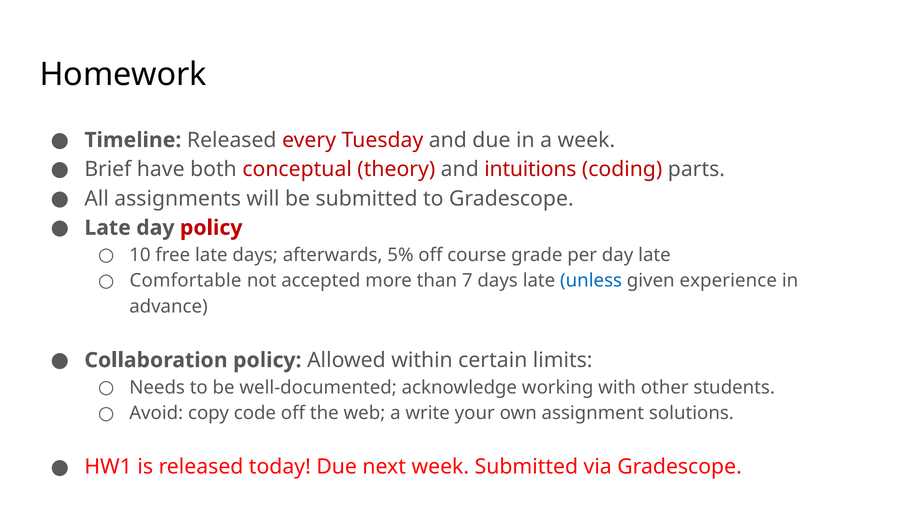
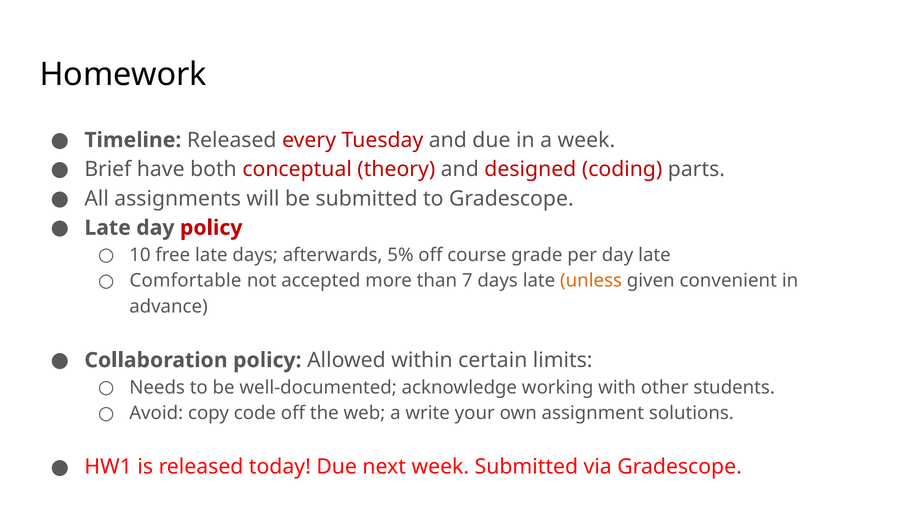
intuitions: intuitions -> designed
unless colour: blue -> orange
experience: experience -> convenient
